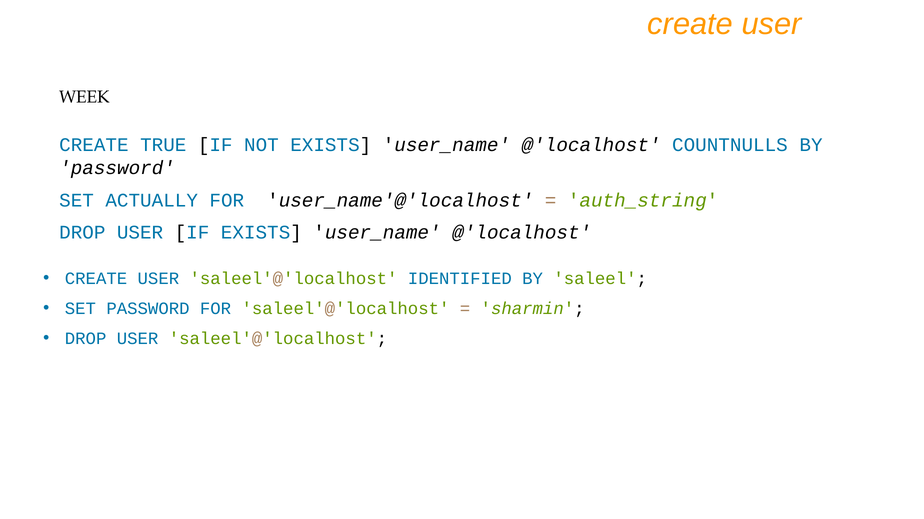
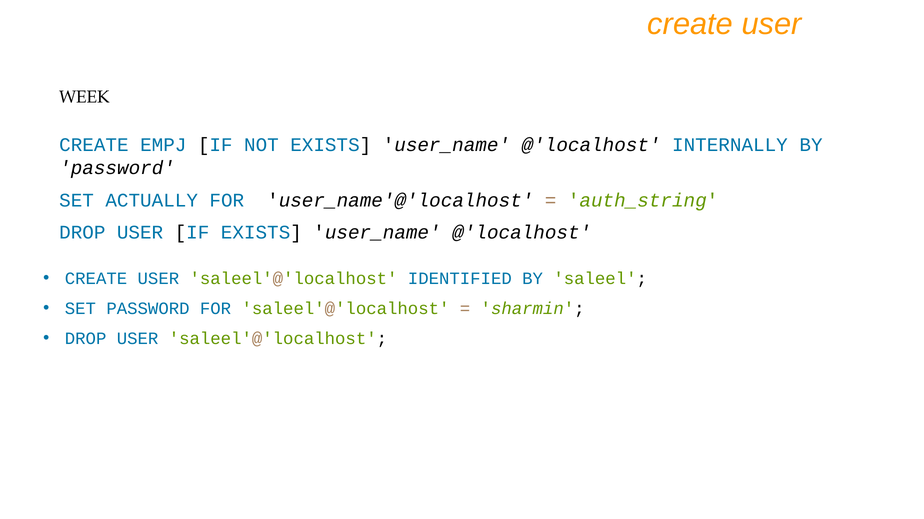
TRUE: TRUE -> EMPJ
COUNTNULLS: COUNTNULLS -> INTERNALLY
